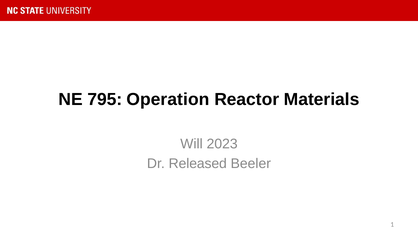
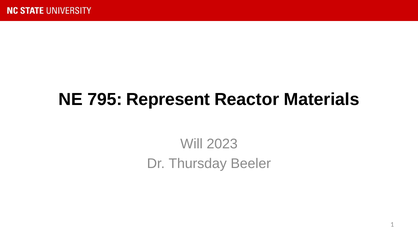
Operation: Operation -> Represent
Released: Released -> Thursday
